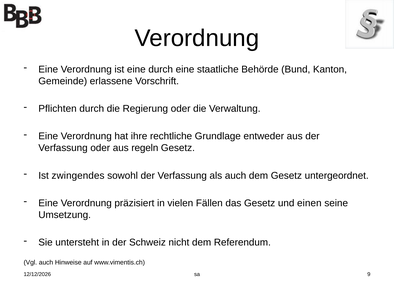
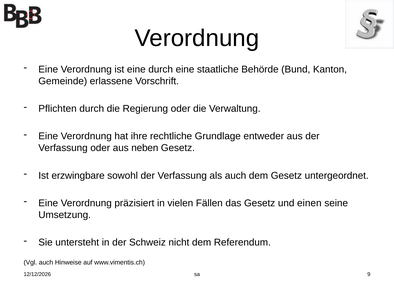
regeln: regeln -> neben
zwingendes: zwingendes -> erzwingbare
